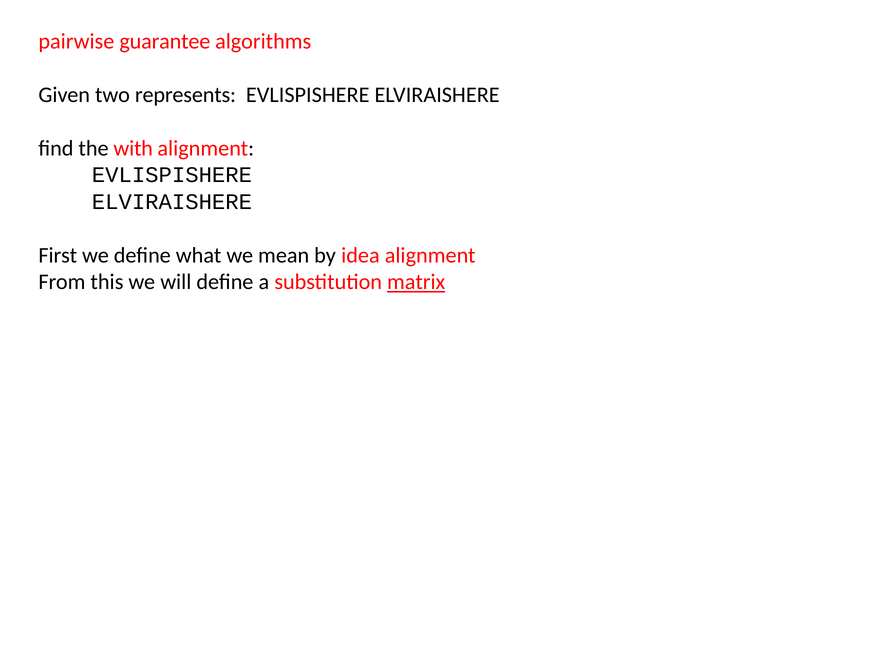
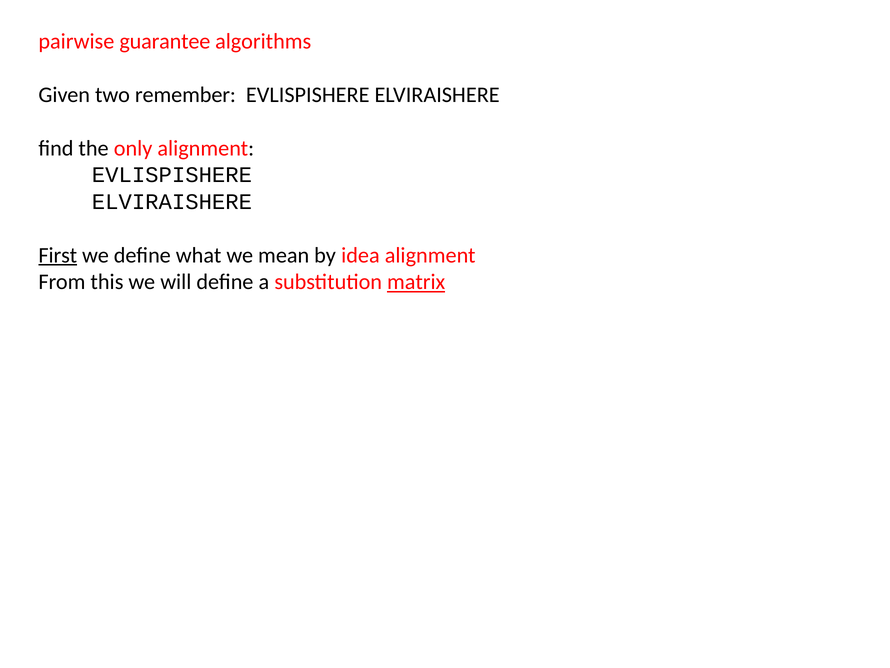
represents: represents -> remember
with: with -> only
First underline: none -> present
